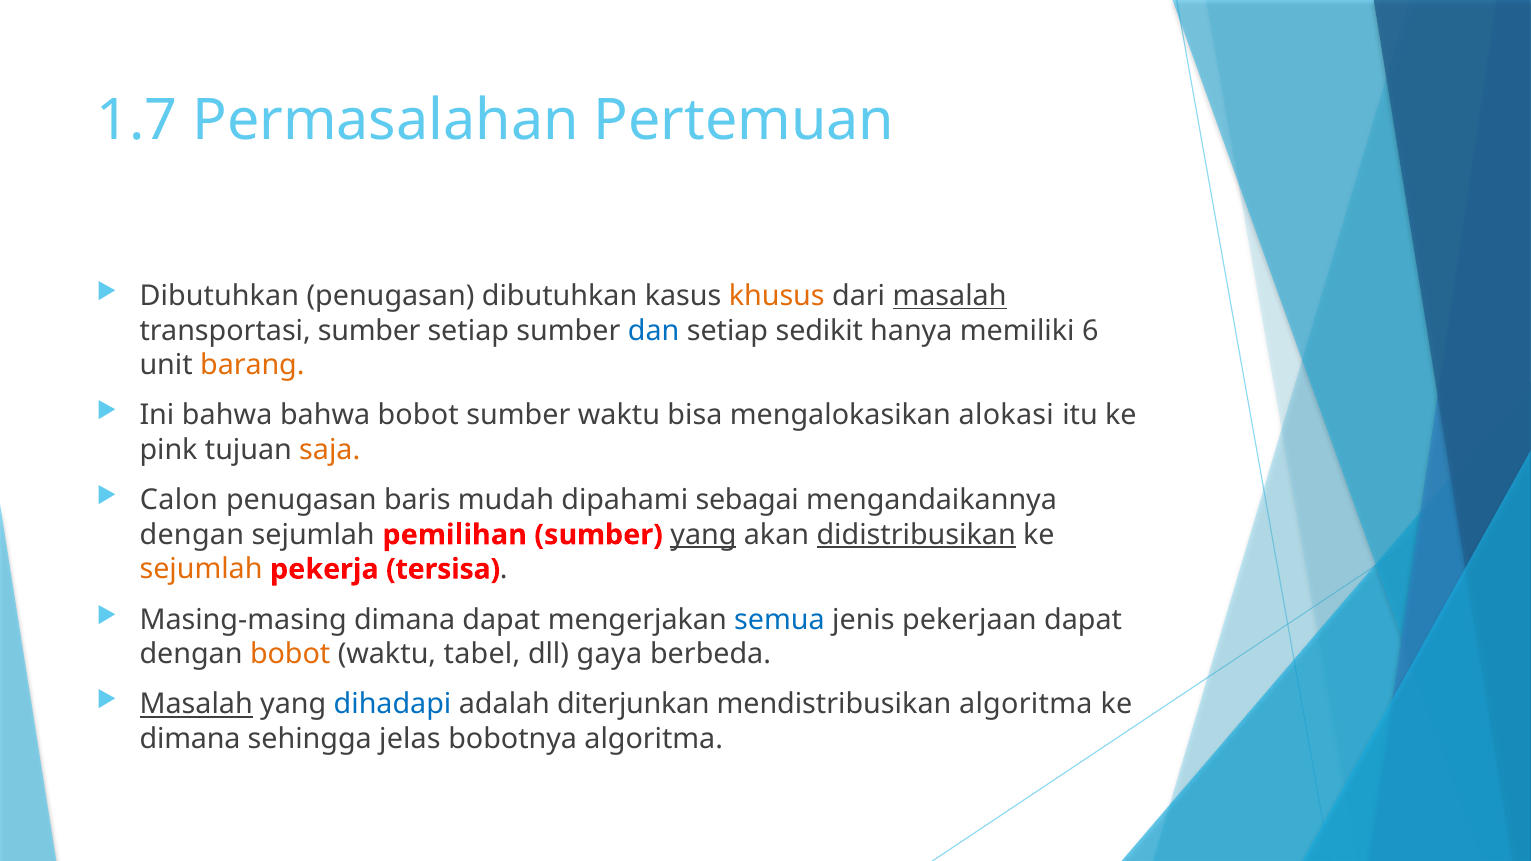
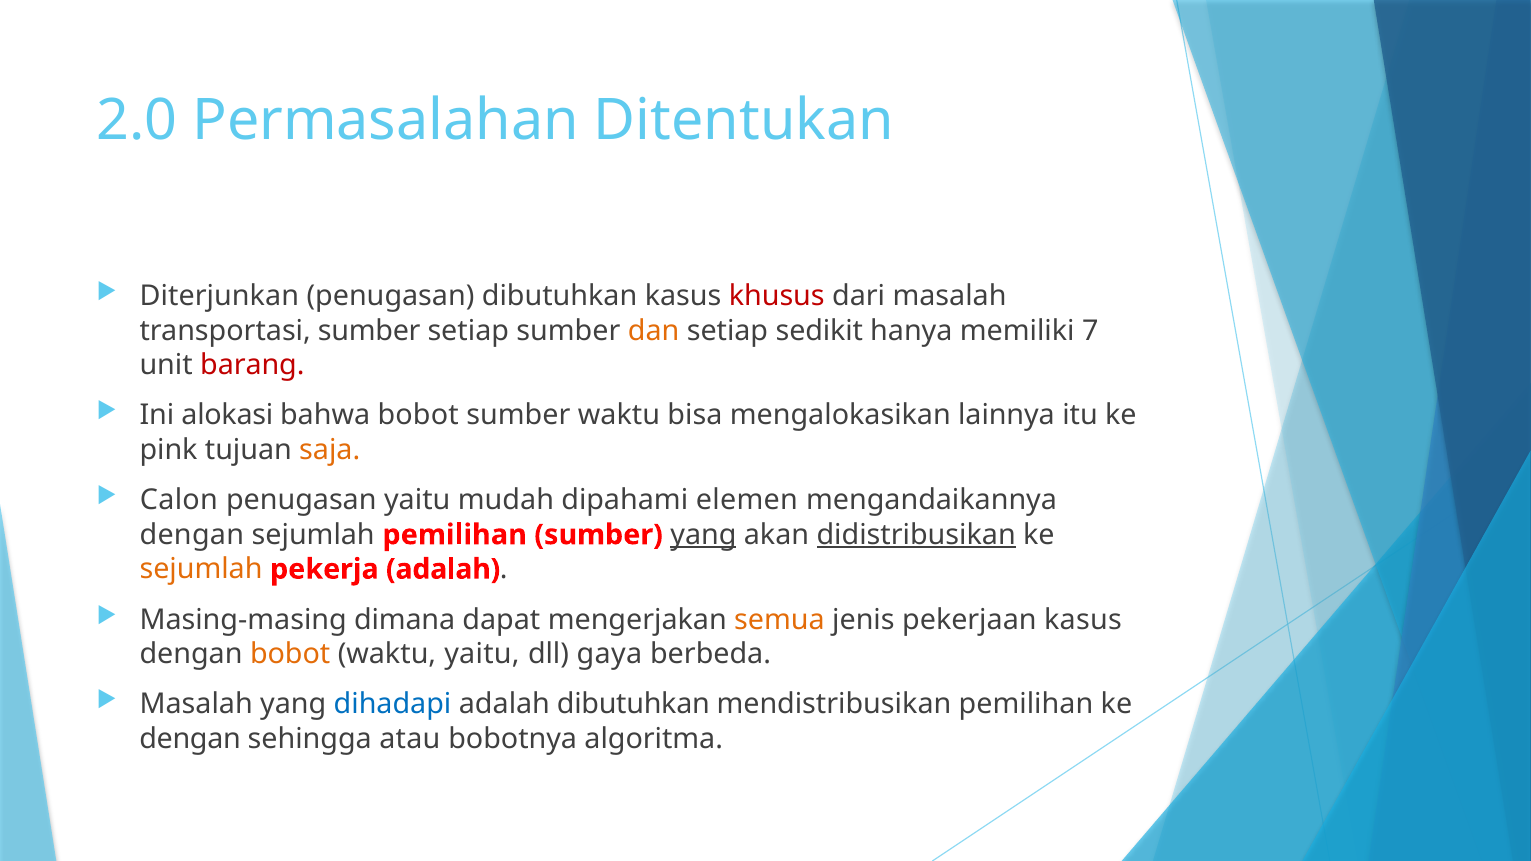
1.7: 1.7 -> 2.0
Pertemuan: Pertemuan -> Ditentukan
Dibutuhkan at (219, 296): Dibutuhkan -> Diterjunkan
khusus colour: orange -> red
masalah at (950, 296) underline: present -> none
dan colour: blue -> orange
6: 6 -> 7
barang colour: orange -> red
Ini bahwa: bahwa -> alokasi
alokasi: alokasi -> lainnya
penugasan baris: baris -> yaitu
sebagai: sebagai -> elemen
pekerja tersisa: tersisa -> adalah
semua colour: blue -> orange
pekerjaan dapat: dapat -> kasus
waktu tabel: tabel -> yaitu
Masalah at (196, 705) underline: present -> none
adalah diterjunkan: diterjunkan -> dibutuhkan
mendistribusikan algoritma: algoritma -> pemilihan
dimana at (190, 739): dimana -> dengan
jelas: jelas -> atau
